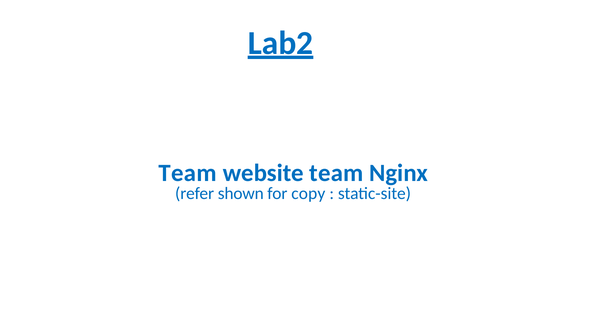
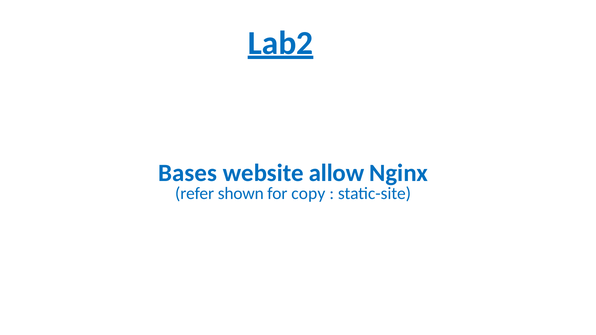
Team at (188, 173): Team -> Bases
website team: team -> allow
